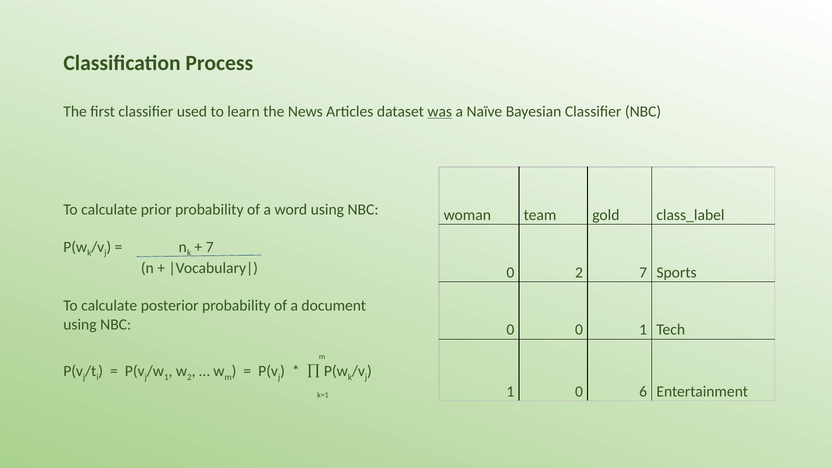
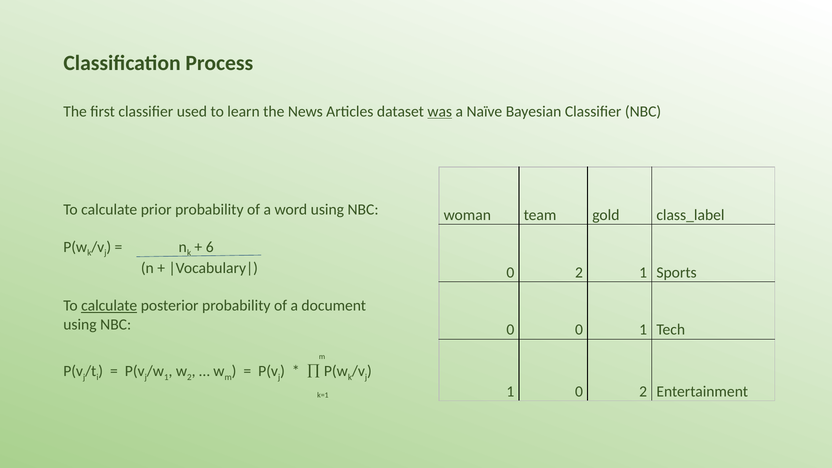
7 at (210, 247): 7 -> 6
2 7: 7 -> 1
calculate at (109, 306) underline: none -> present
1 0 6: 6 -> 2
